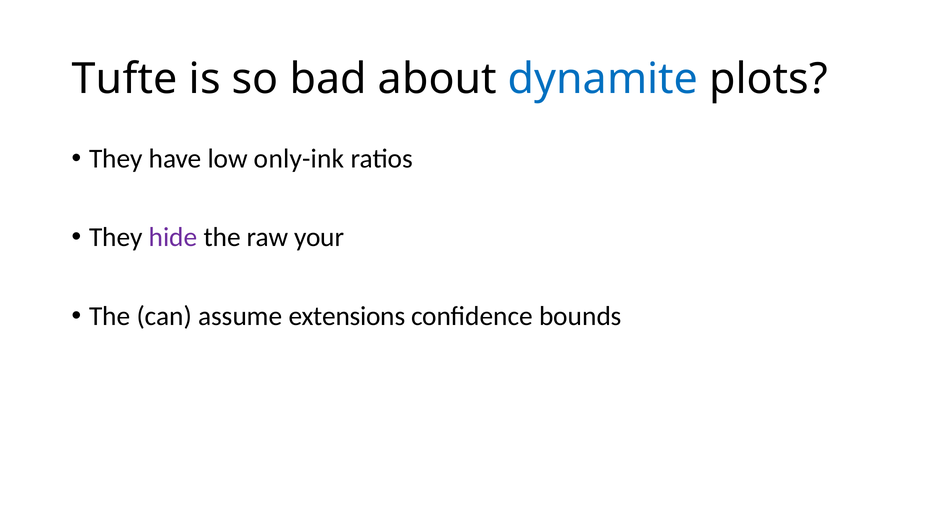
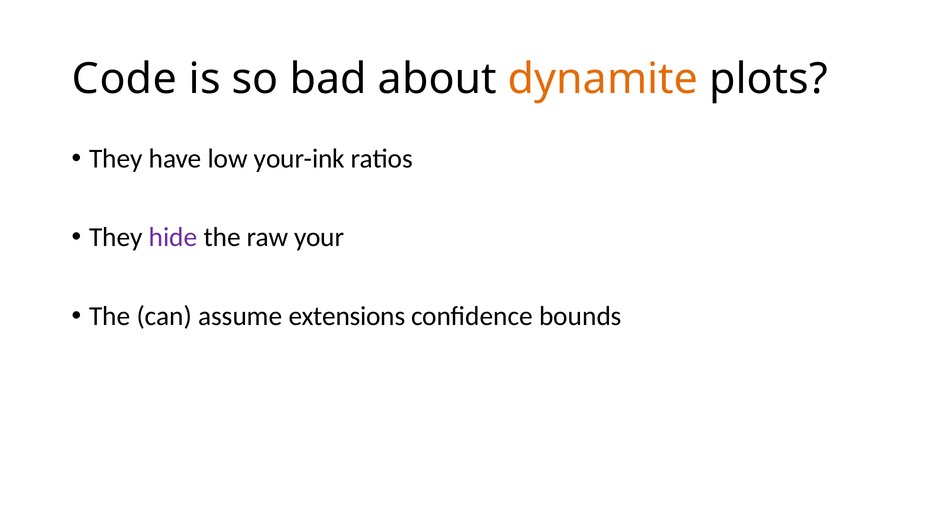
Tufte: Tufte -> Code
dynamite colour: blue -> orange
only-ink: only-ink -> your-ink
